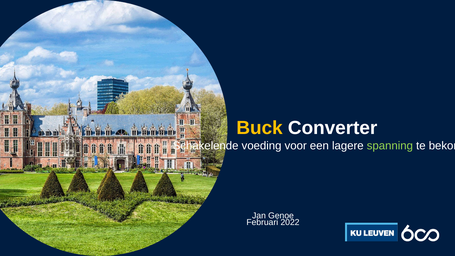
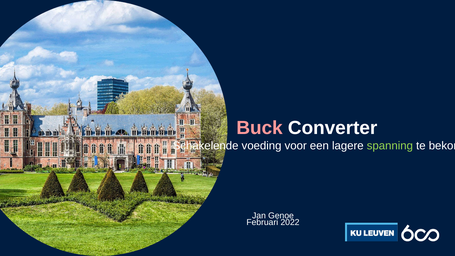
Buck colour: yellow -> pink
